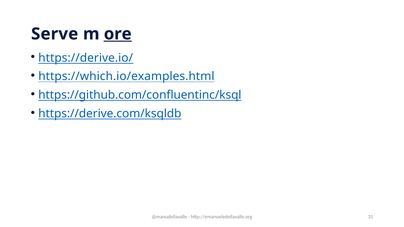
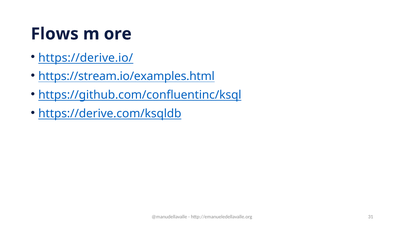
Serve: Serve -> Flows
ore underline: present -> none
https://which.io/examples.html: https://which.io/examples.html -> https://stream.io/examples.html
